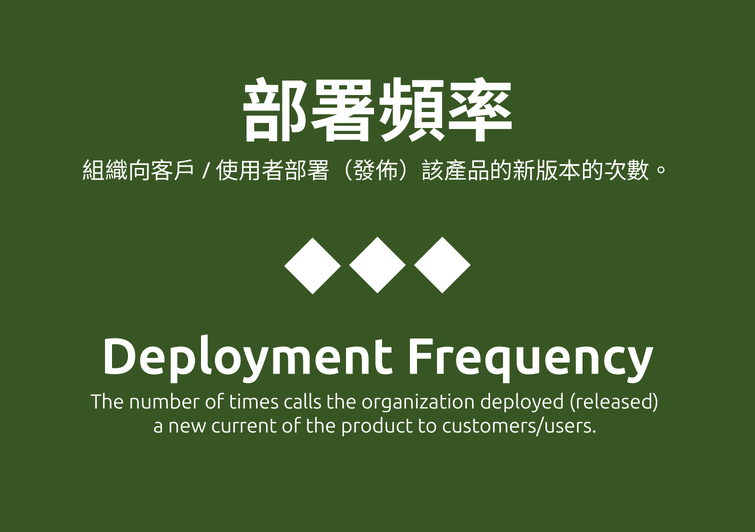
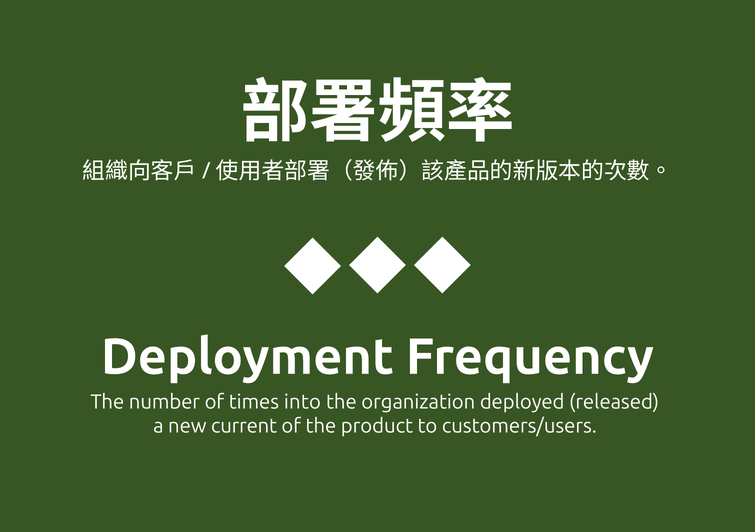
calls: calls -> into
